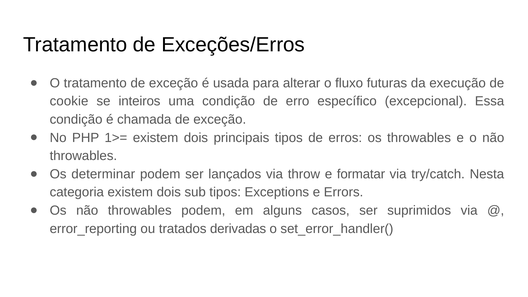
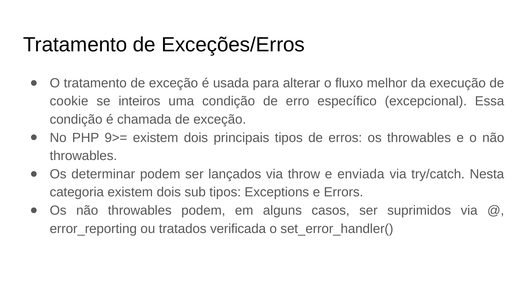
futuras: futuras -> melhor
1>=: 1>= -> 9>=
formatar: formatar -> enviada
derivadas: derivadas -> verificada
